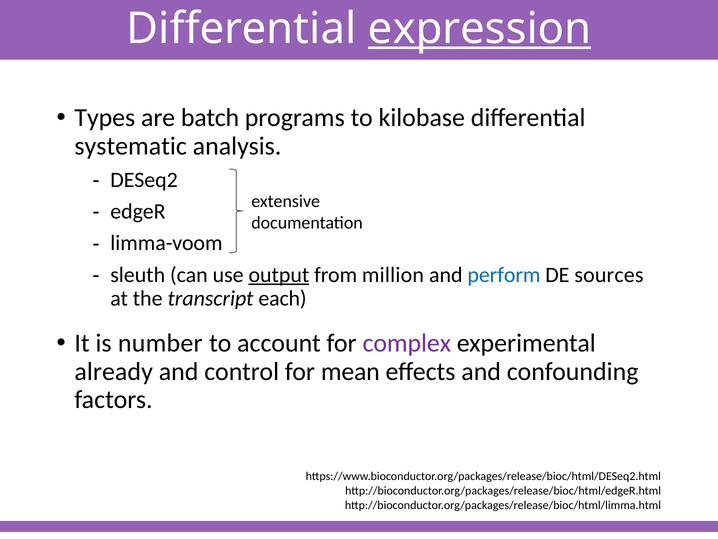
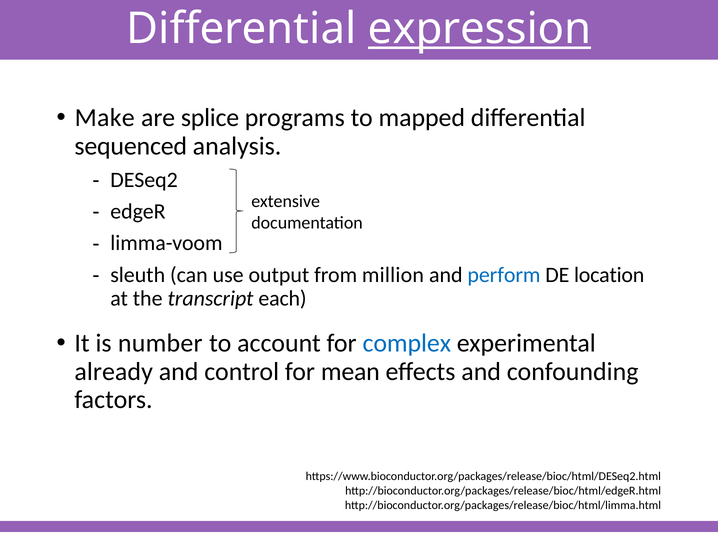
Types: Types -> Make
batch: batch -> splice
kilobase: kilobase -> mapped
systematic: systematic -> sequenced
output underline: present -> none
sources: sources -> location
complex colour: purple -> blue
